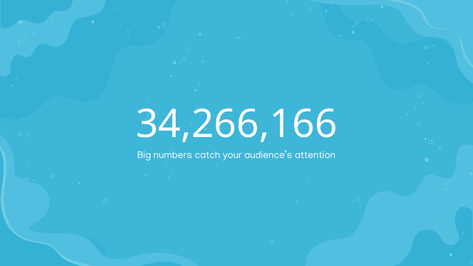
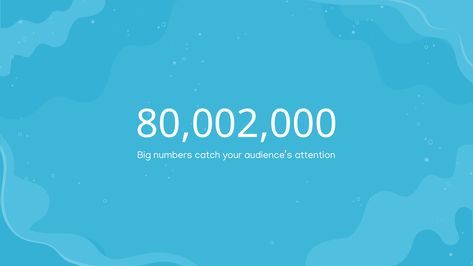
34,266,166: 34,266,166 -> 80,002,000
